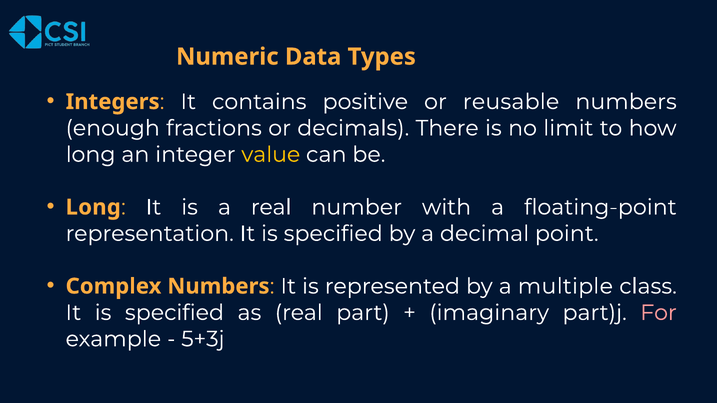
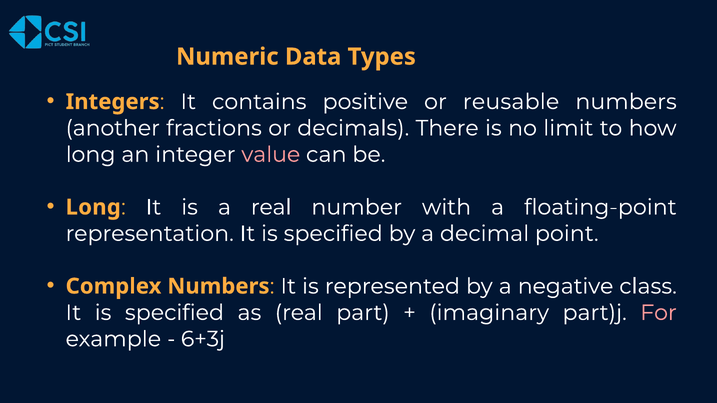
enough: enough -> another
value colour: yellow -> pink
multiple: multiple -> negative
5+3j: 5+3j -> 6+3j
